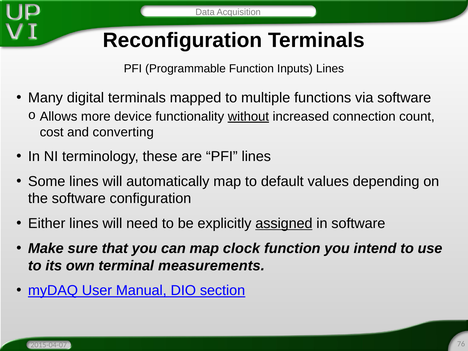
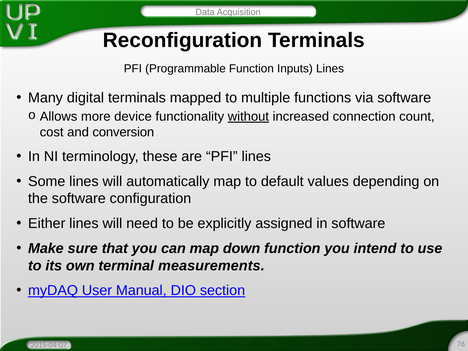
converting: converting -> conversion
assigned underline: present -> none
clock: clock -> down
